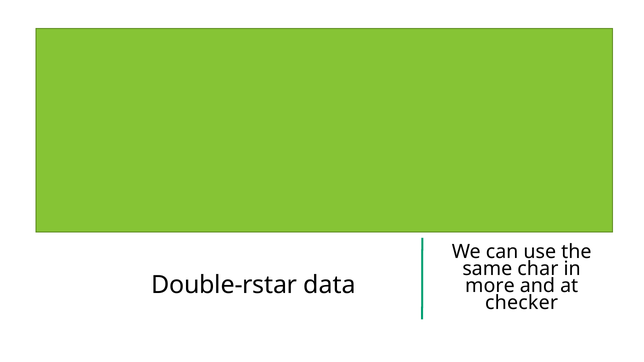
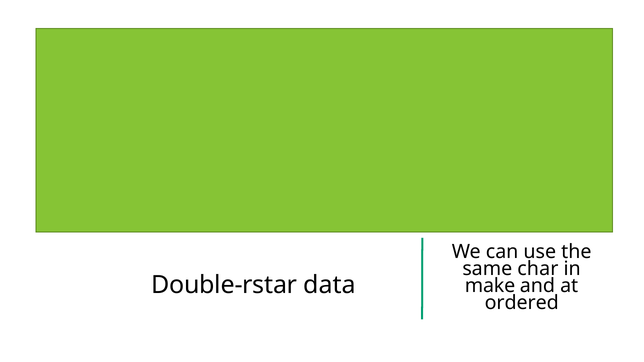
more: more -> make
checker: checker -> ordered
